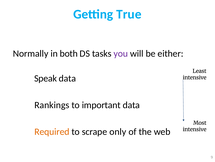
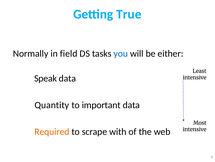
both: both -> field
you colour: purple -> blue
Rankings: Rankings -> Quantity
only: only -> with
